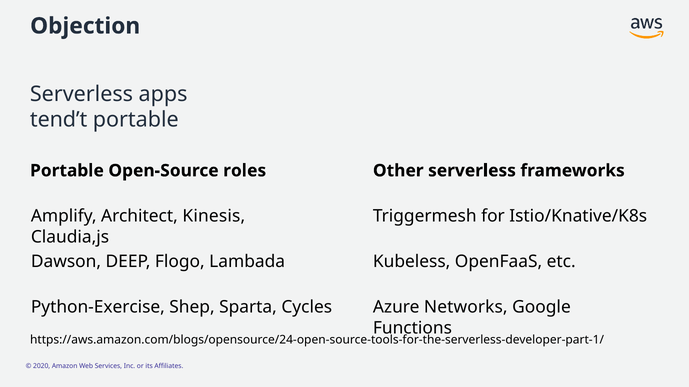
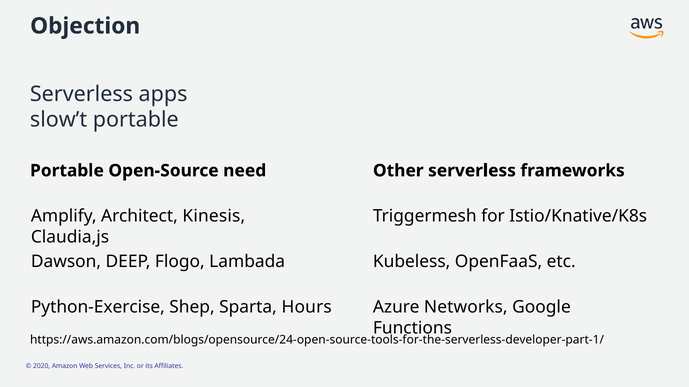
tend’t: tend’t -> slow’t
roles: roles -> need
Cycles: Cycles -> Hours
